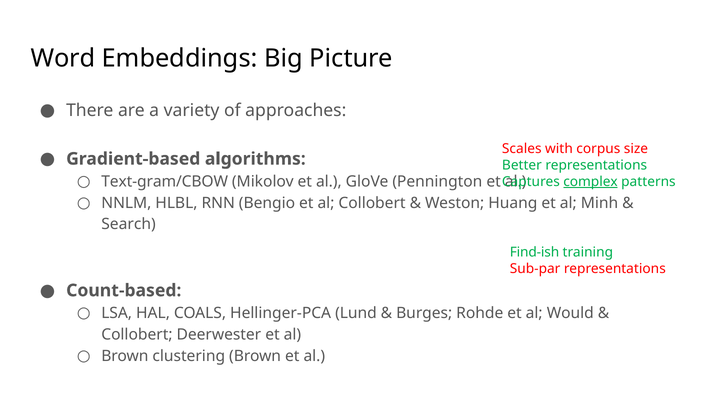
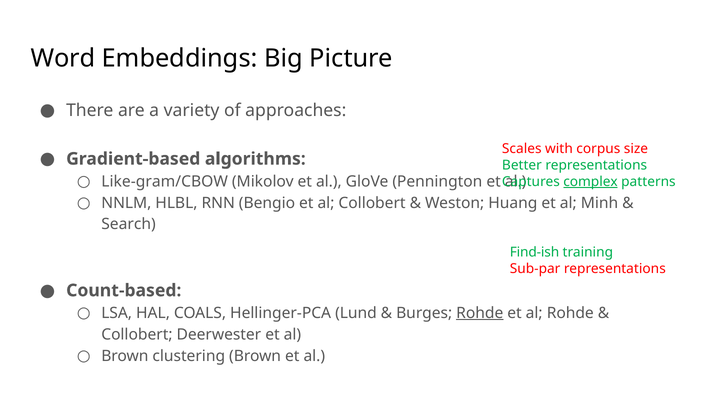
Text-gram/CBOW: Text-gram/CBOW -> Like-gram/CBOW
Rohde at (480, 313) underline: none -> present
al Would: Would -> Rohde
